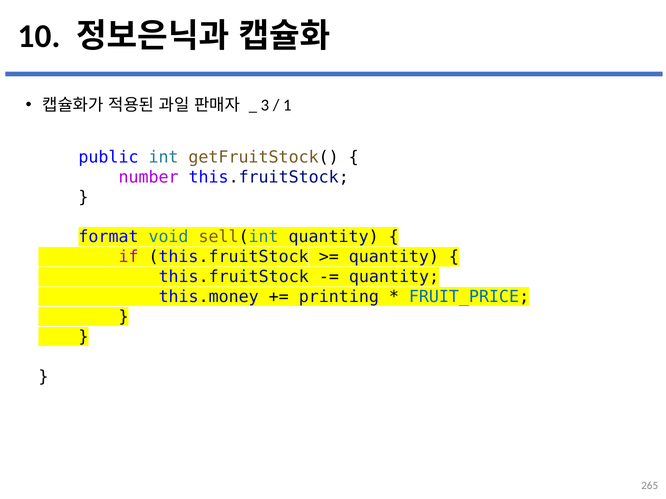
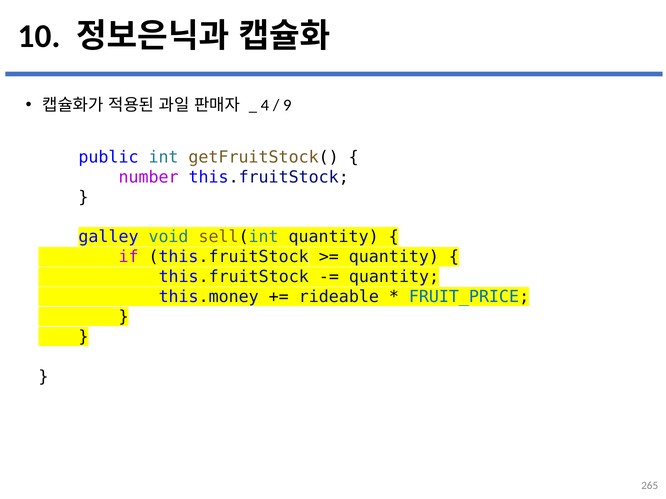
3: 3 -> 4
1: 1 -> 9
format: format -> galley
printing: printing -> rideable
